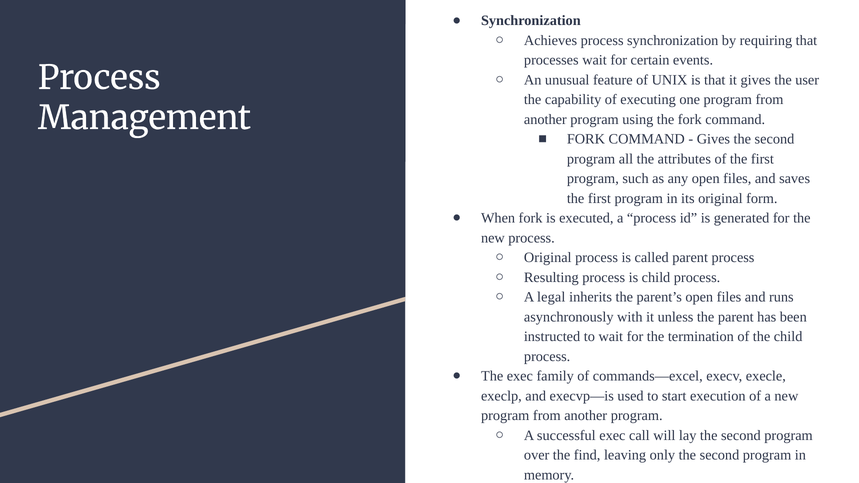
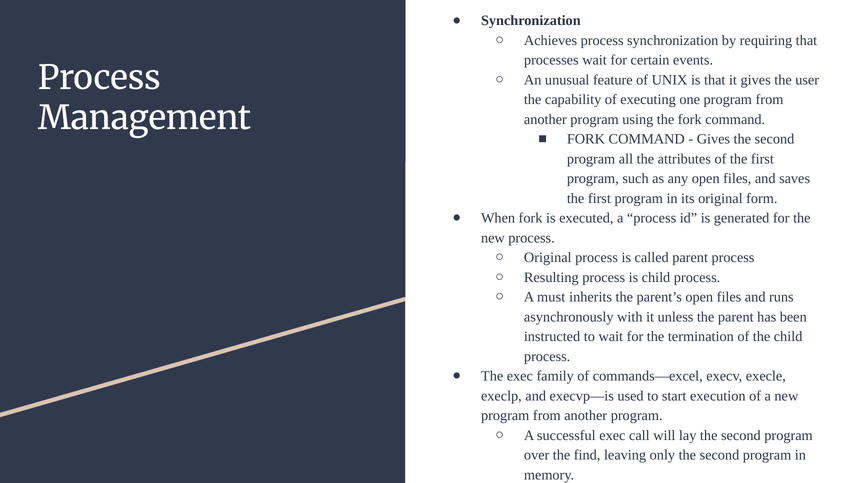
legal: legal -> must
